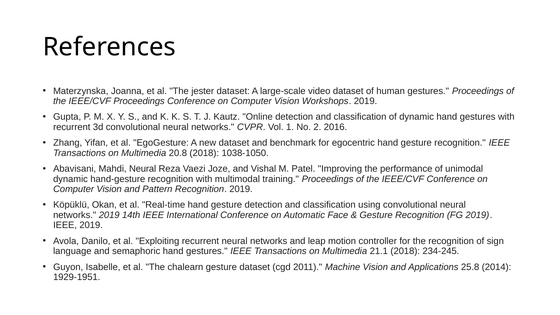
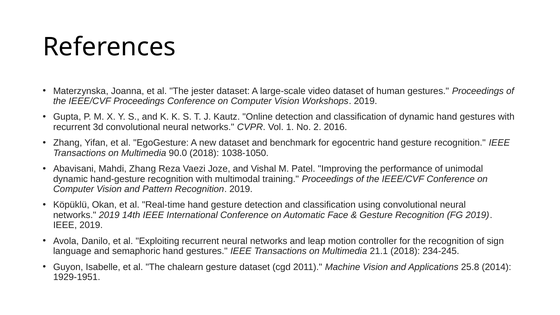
20.8: 20.8 -> 90.0
Mahdi Neural: Neural -> Zhang
